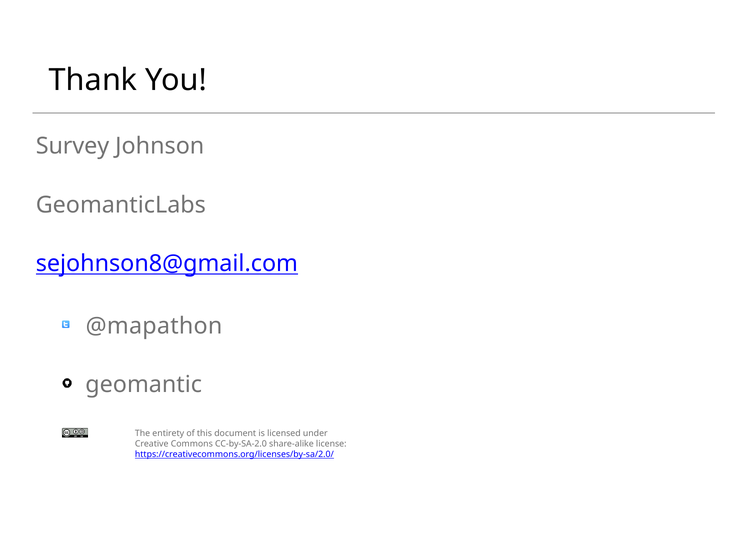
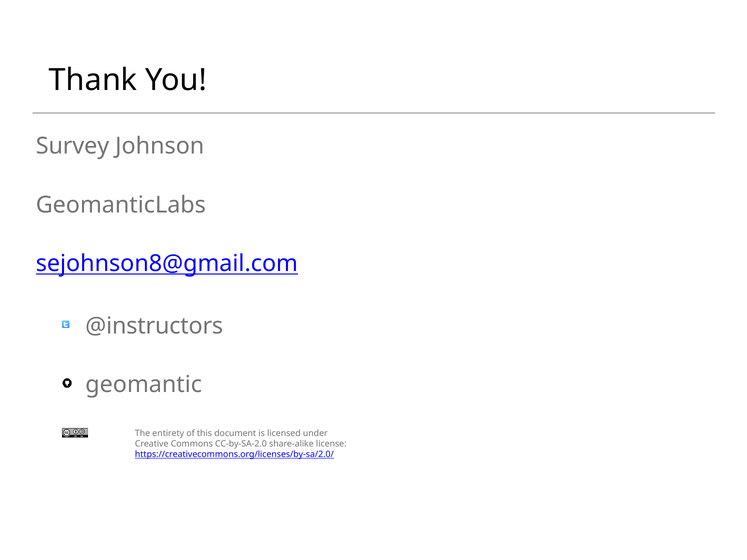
@mapathon: @mapathon -> @instructors
